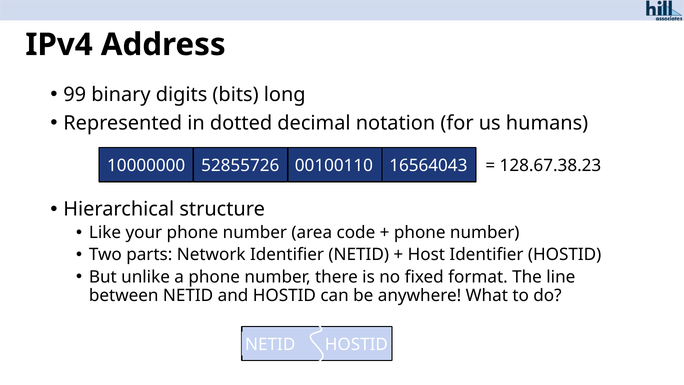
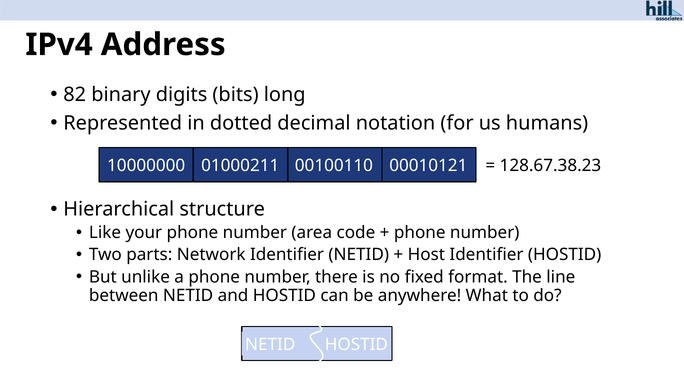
99: 99 -> 82
52855726: 52855726 -> 01000211
16564043: 16564043 -> 00010121
